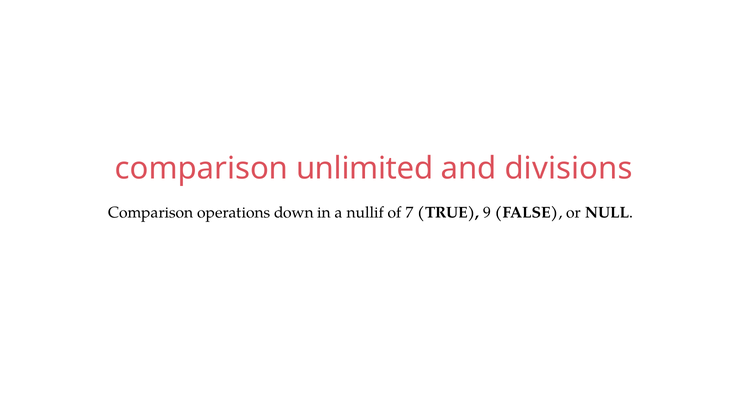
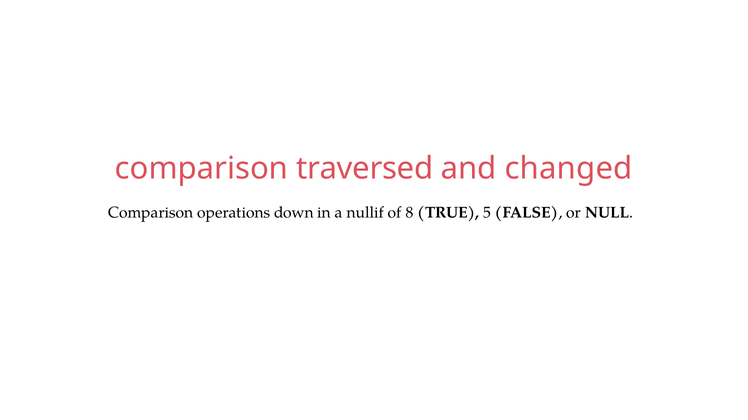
unlimited: unlimited -> traversed
divisions: divisions -> changed
7: 7 -> 8
9: 9 -> 5
